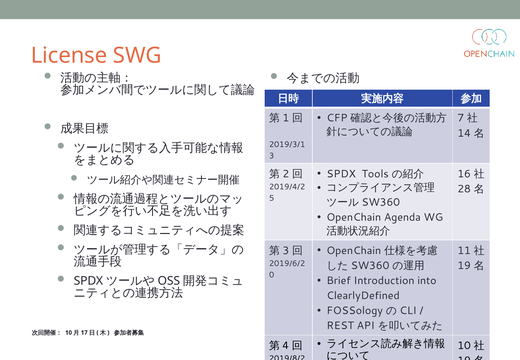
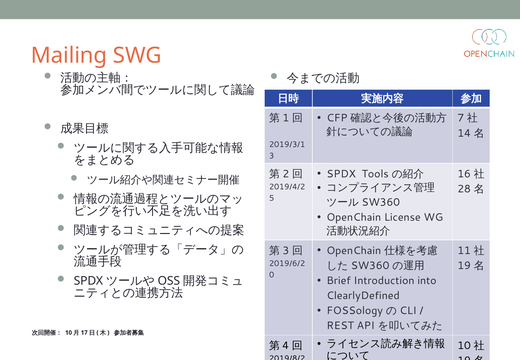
License: License -> Mailing
Agenda: Agenda -> License
